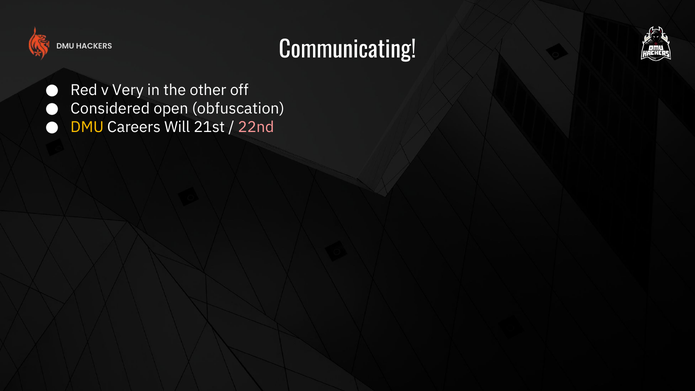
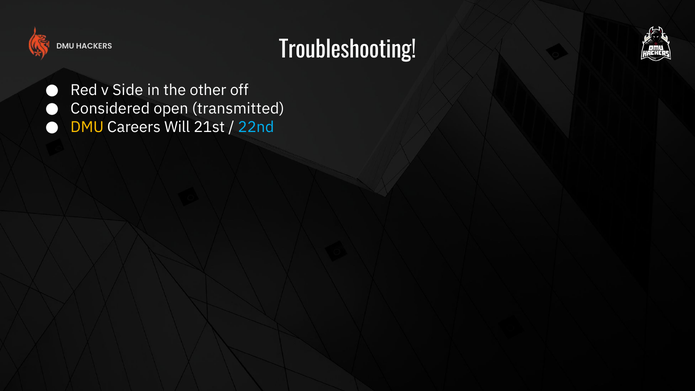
Communicating: Communicating -> Troubleshooting
Very: Very -> Side
obfuscation: obfuscation -> transmitted
22nd colour: pink -> light blue
